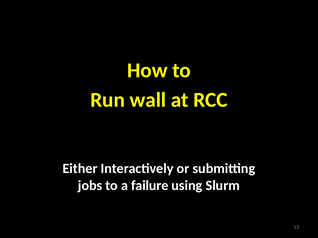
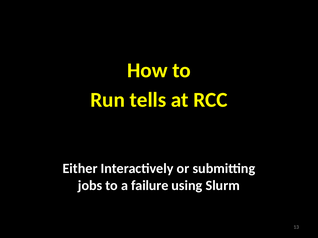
wall: wall -> tells
